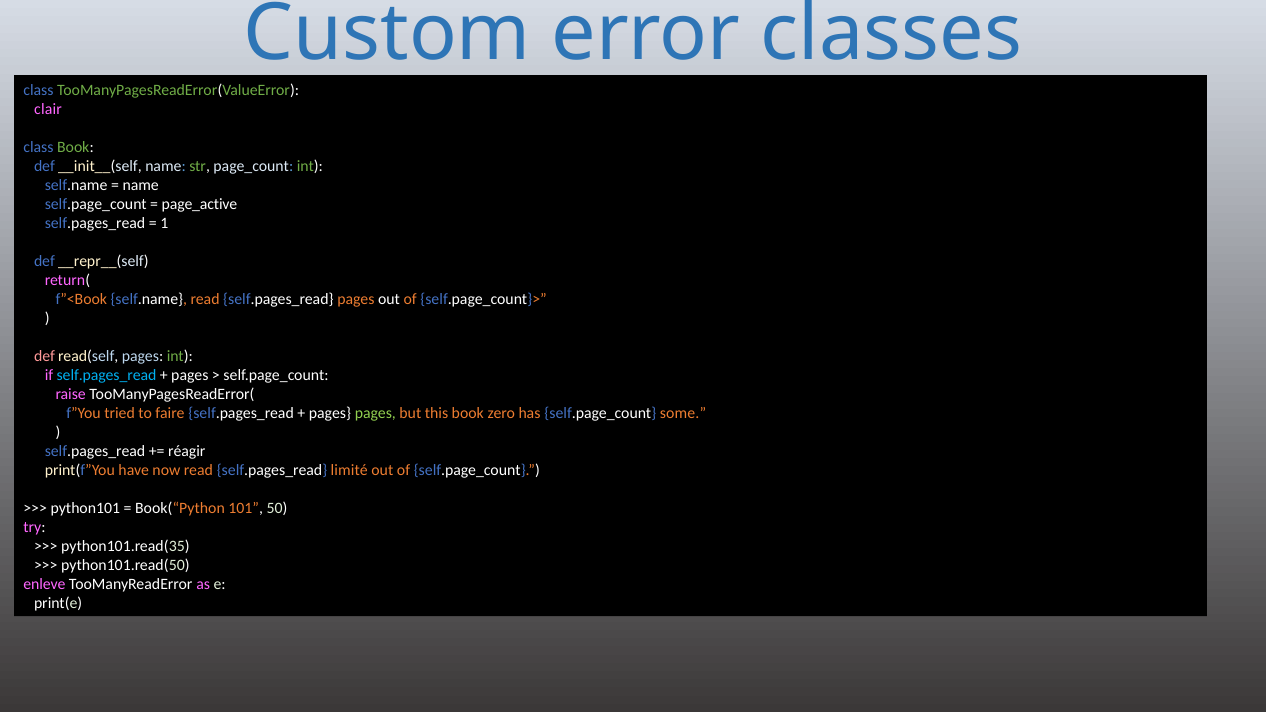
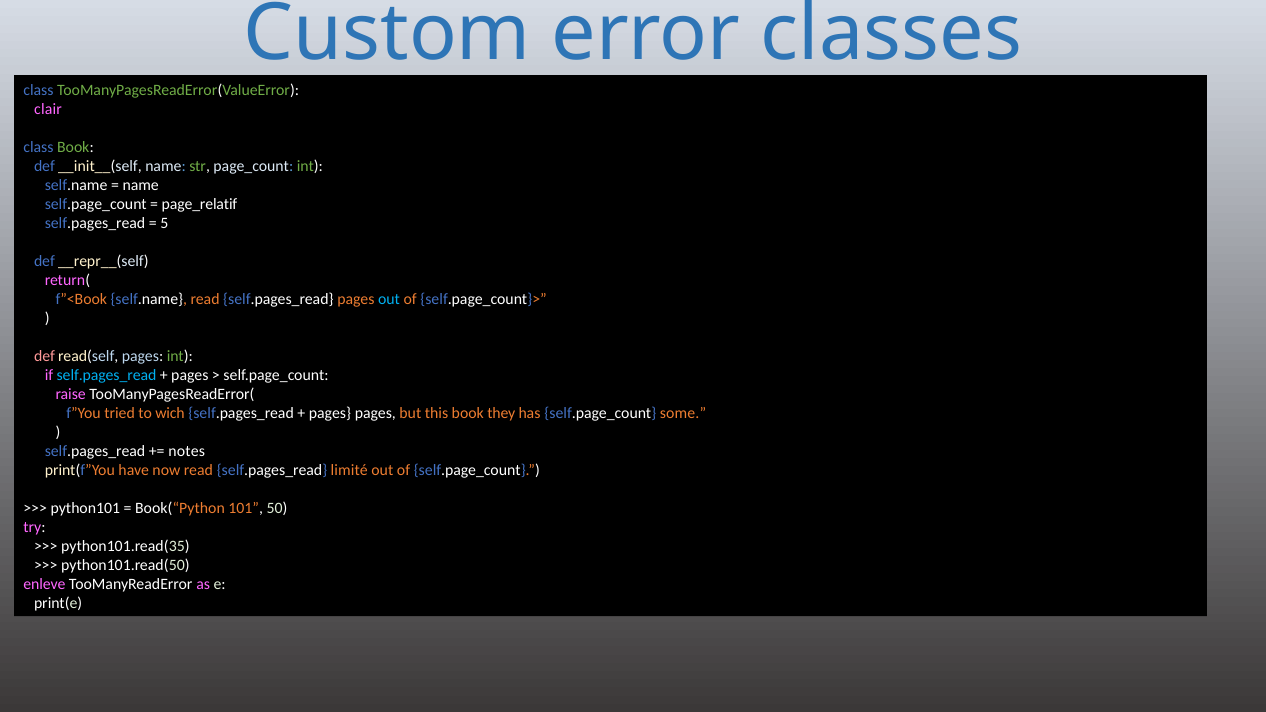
page_active: page_active -> page_relatif
1: 1 -> 5
out at (389, 299) colour: white -> light blue
faire: faire -> wich
pages at (375, 413) colour: light green -> white
zero: zero -> they
réagir: réagir -> notes
